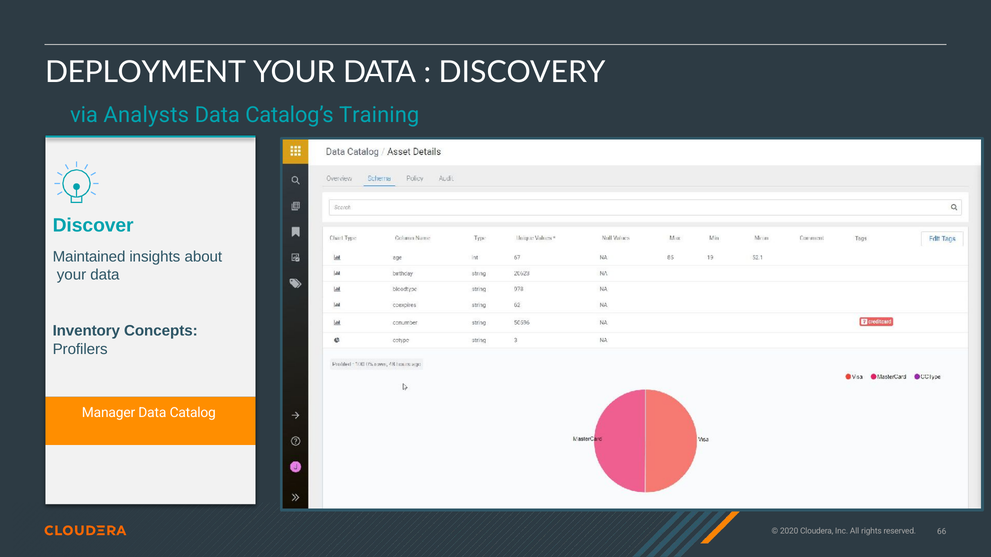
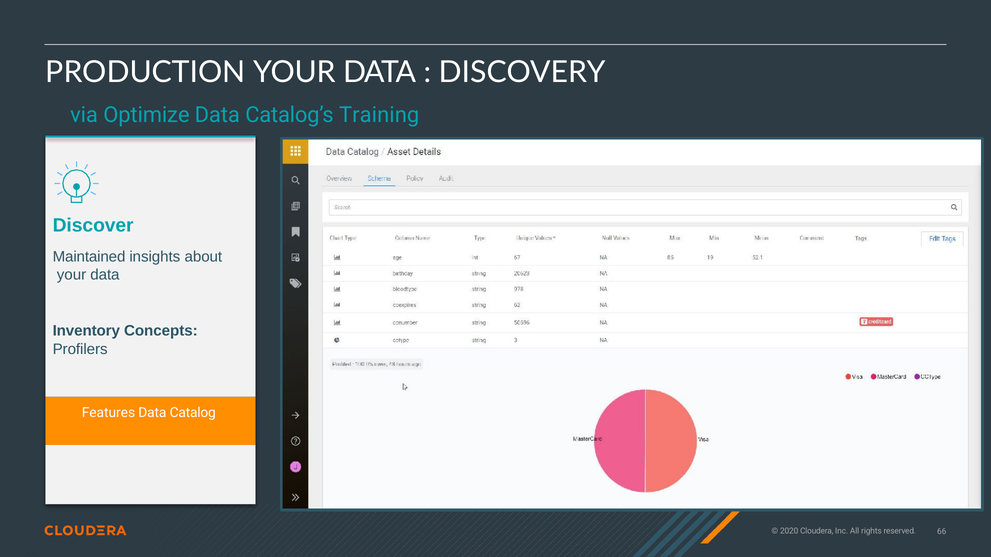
DEPLOYMENT: DEPLOYMENT -> PRODUCTION
Analysts: Analysts -> Optimize
Manager: Manager -> Features
